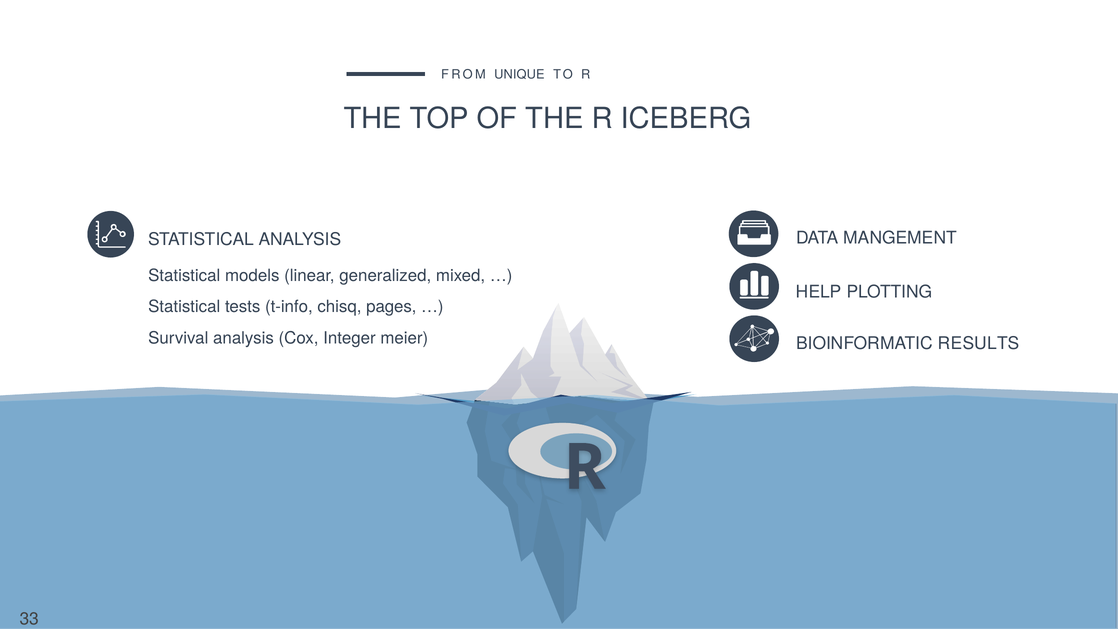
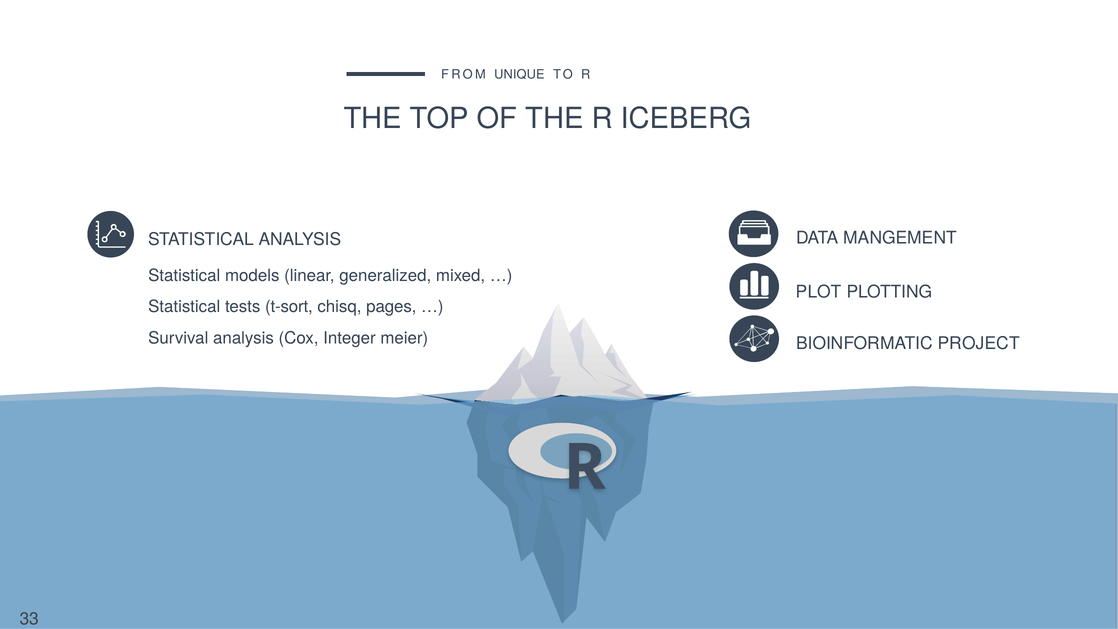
HELP: HELP -> PLOT
t-info: t-info -> t-sort
RESULTS: RESULTS -> PROJECT
